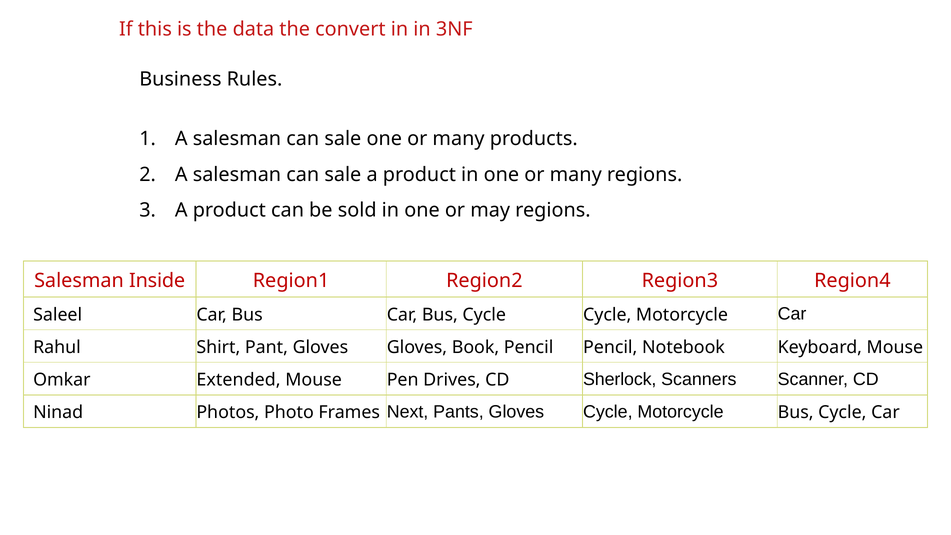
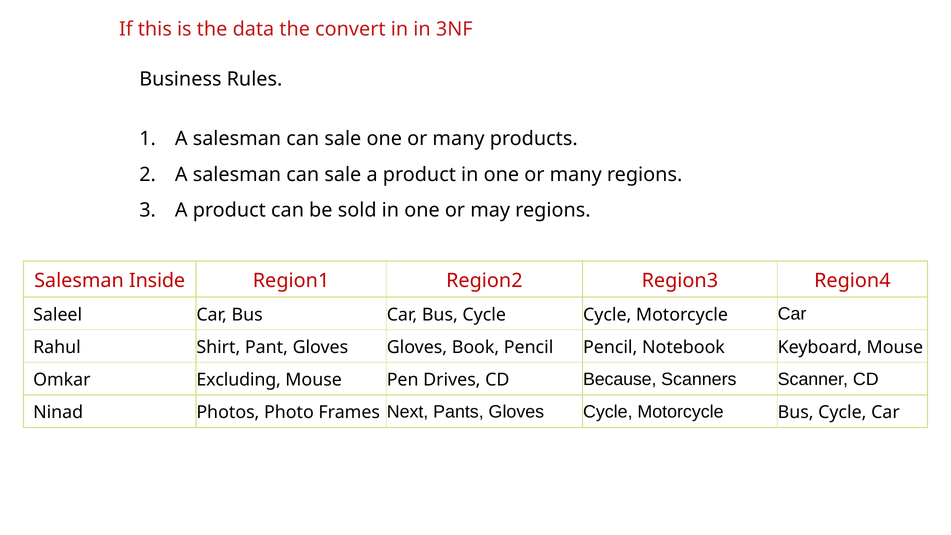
Extended: Extended -> Excluding
Sherlock: Sherlock -> Because
